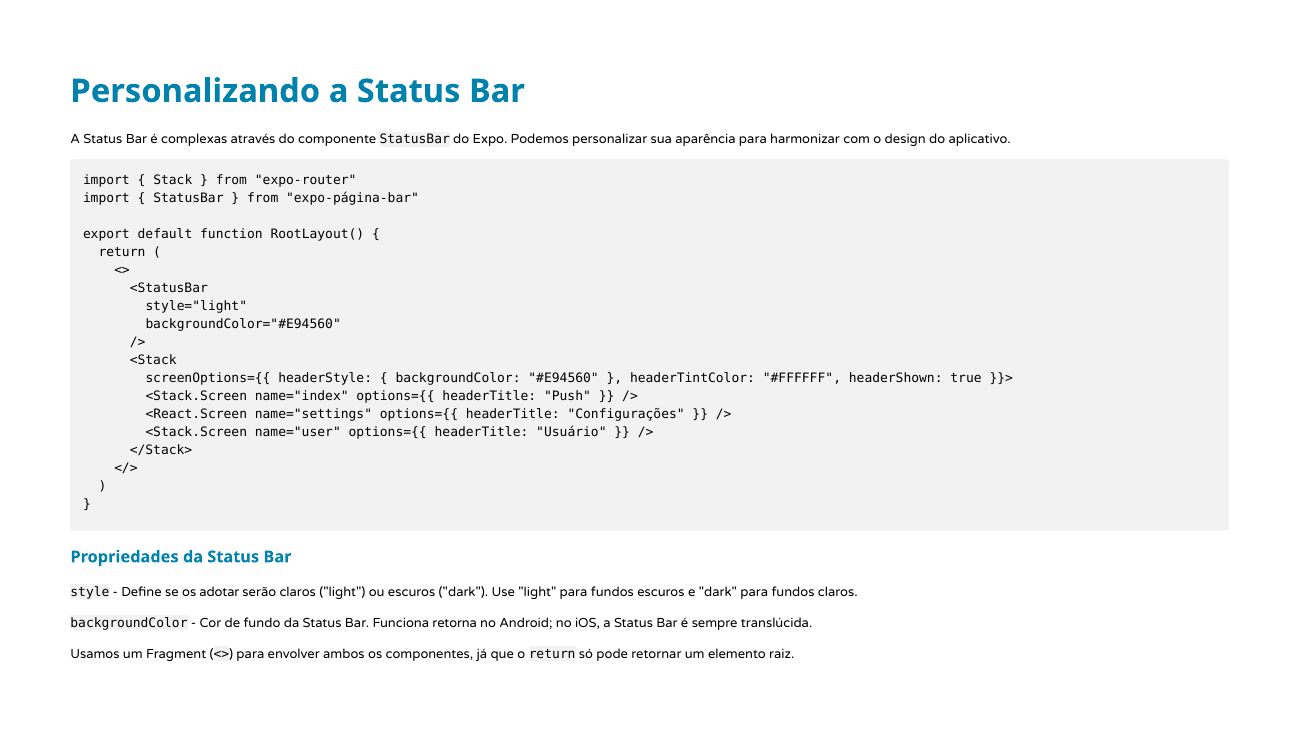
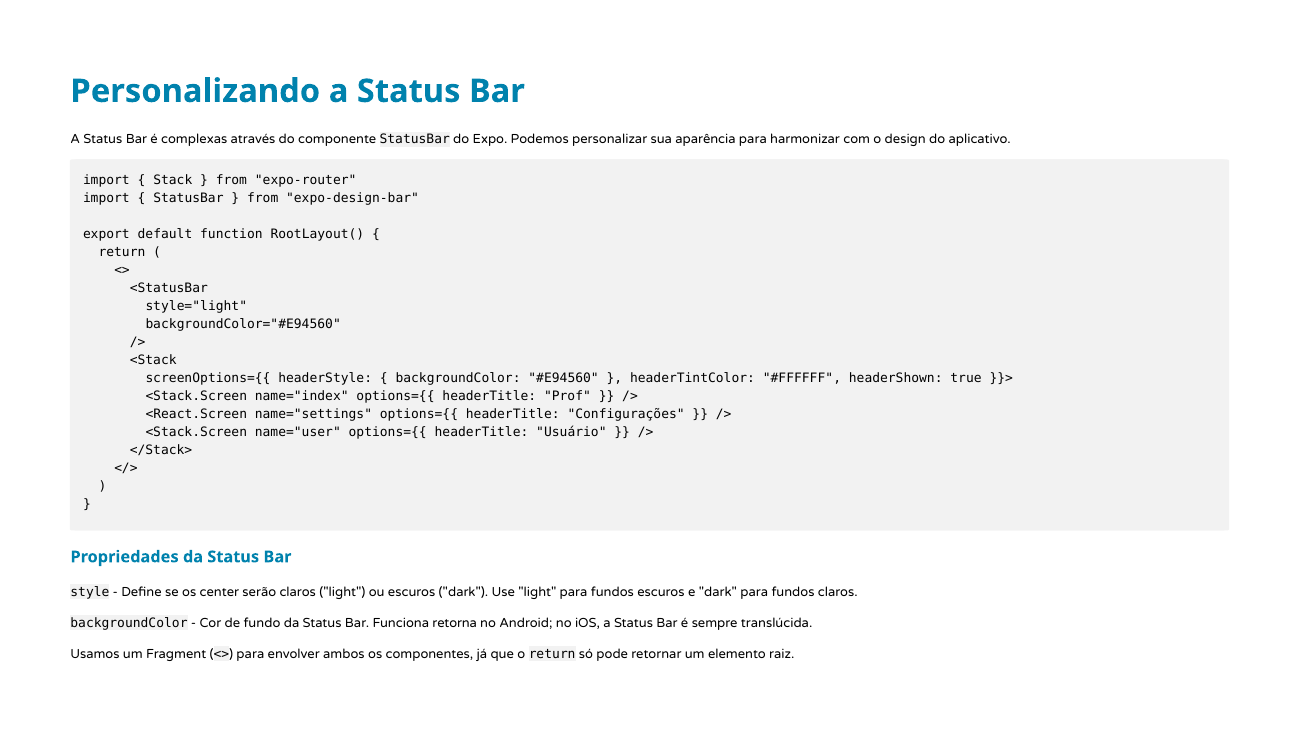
expo-página-bar: expo-página-bar -> expo-design-bar
Push: Push -> Prof
adotar: adotar -> center
